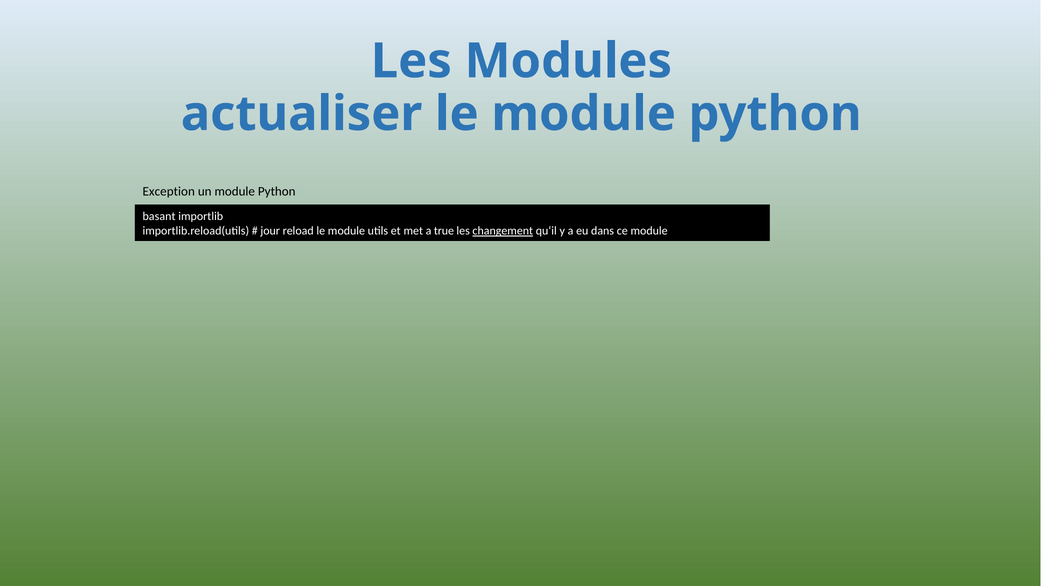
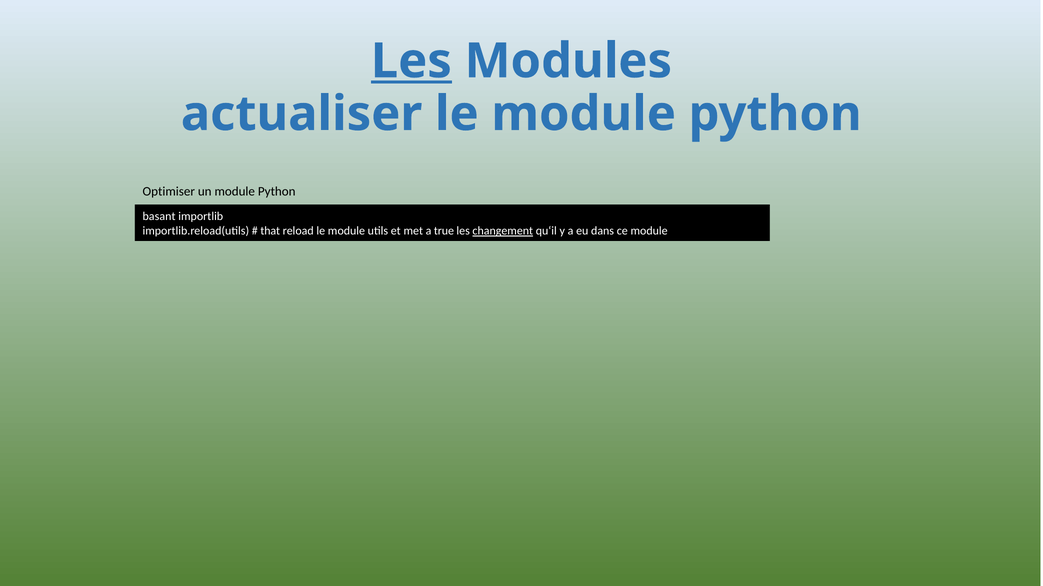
Les at (411, 61) underline: none -> present
Exception: Exception -> Optimiser
jour: jour -> that
